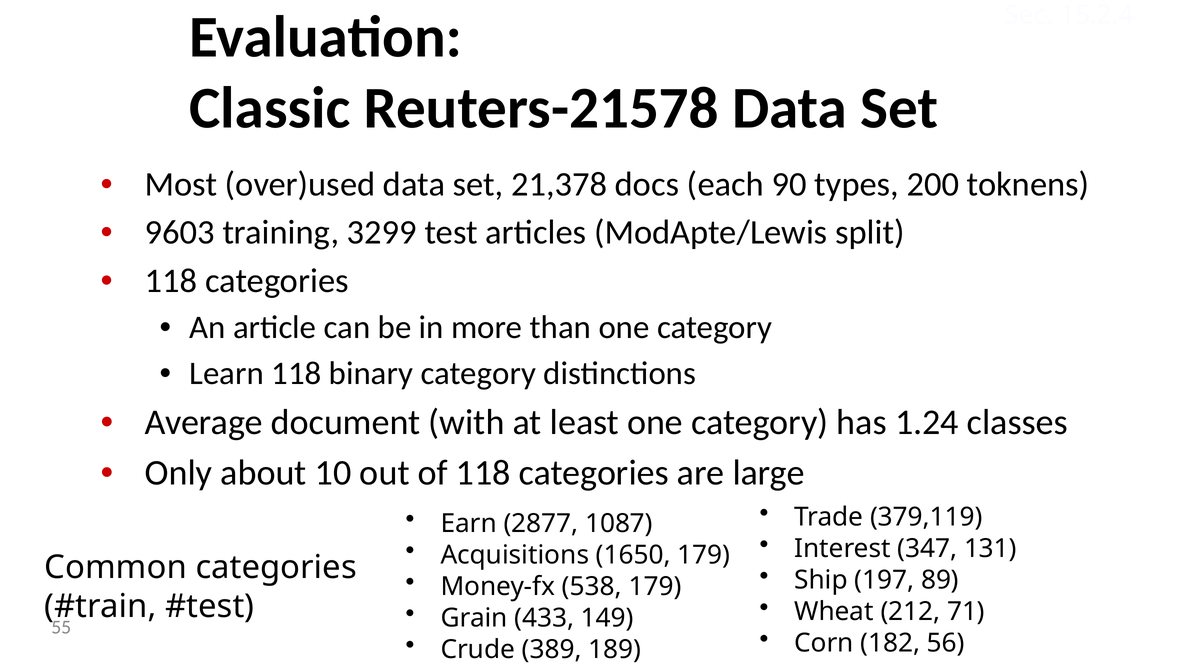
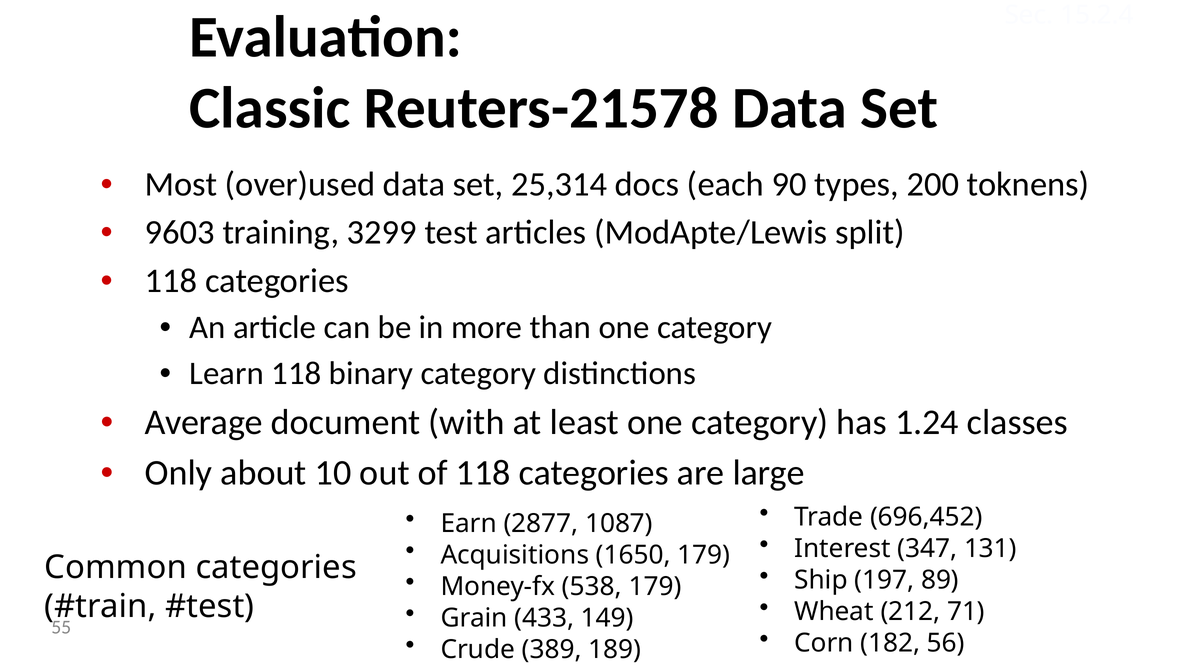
21,378: 21,378 -> 25,314
379,119: 379,119 -> 696,452
